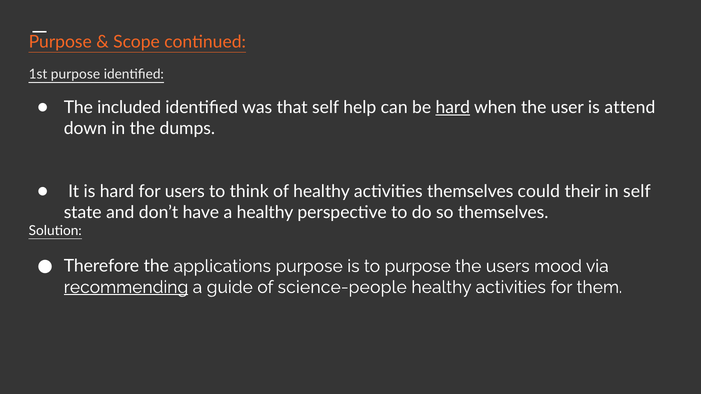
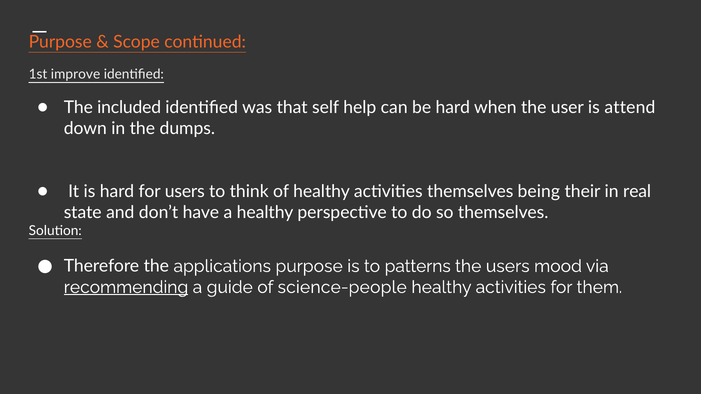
1st purpose: purpose -> improve
hard at (453, 107) underline: present -> none
could: could -> being
in self: self -> real
to purpose: purpose -> patterns
